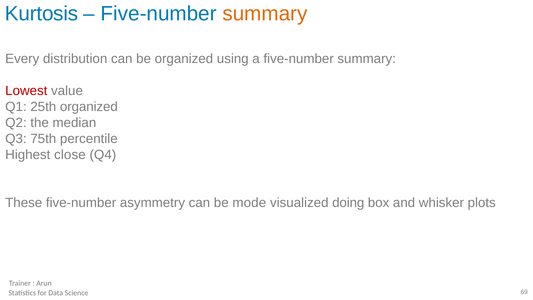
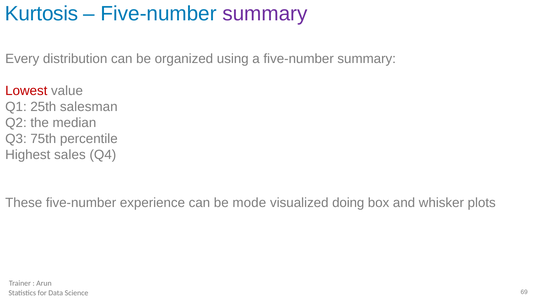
summary at (265, 14) colour: orange -> purple
25th organized: organized -> salesman
close: close -> sales
asymmetry: asymmetry -> experience
